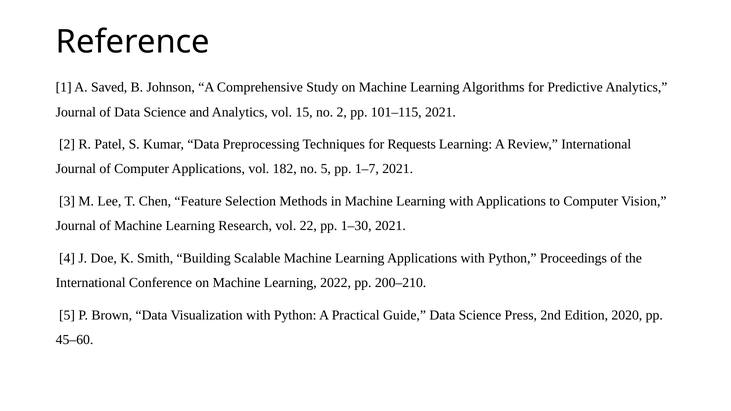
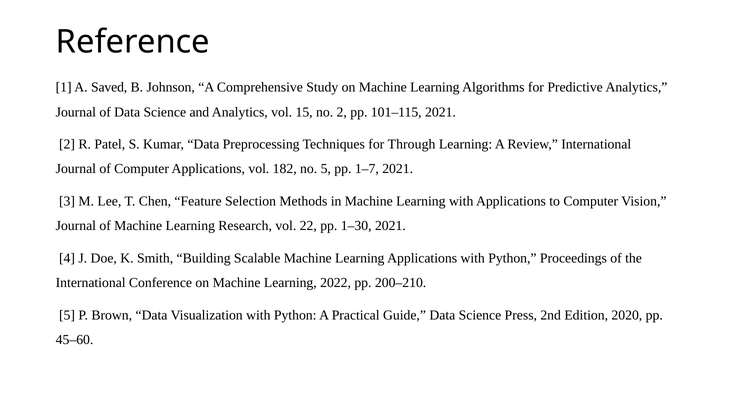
Requests: Requests -> Through
